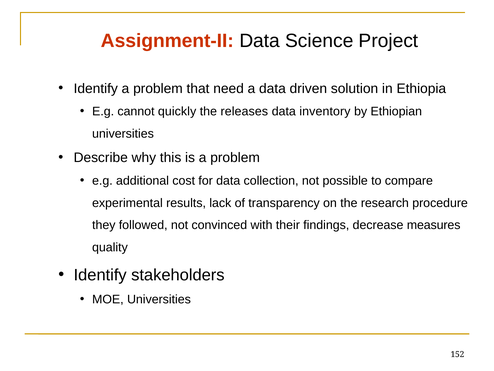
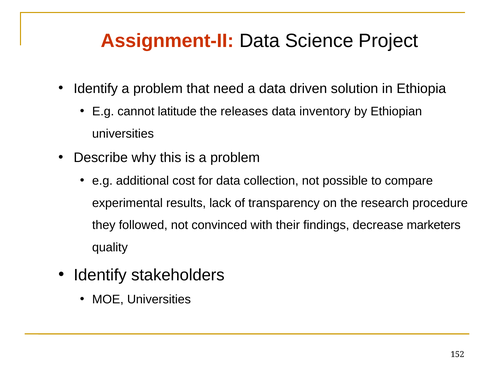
quickly: quickly -> latitude
measures: measures -> marketers
